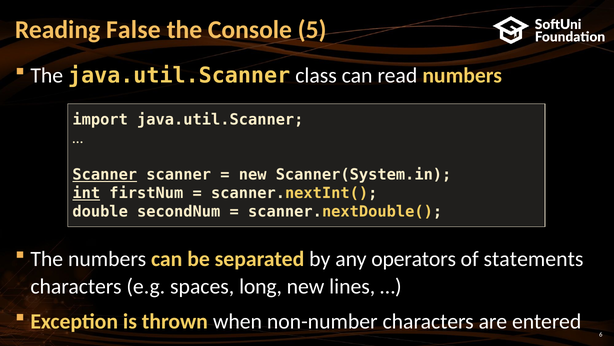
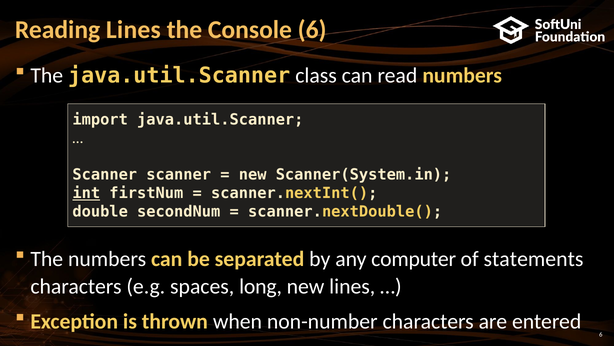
Reading False: False -> Lines
Console 5: 5 -> 6
Scanner at (105, 175) underline: present -> none
operators: operators -> computer
